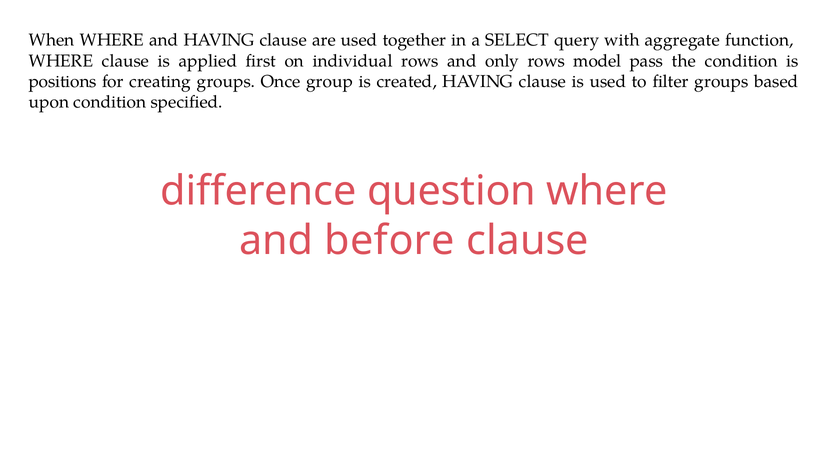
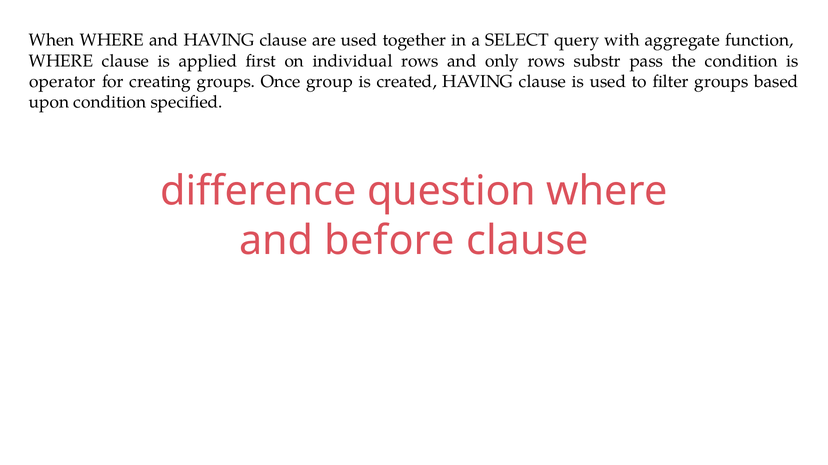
model: model -> substr
positions: positions -> operator
